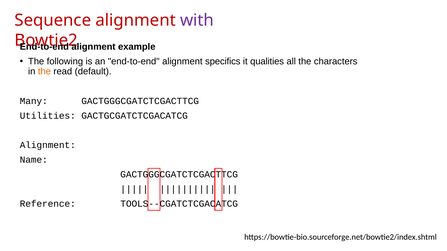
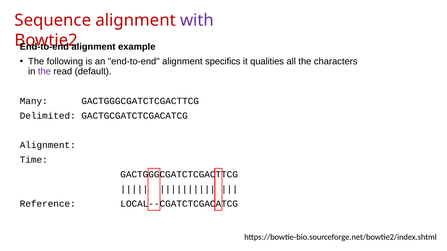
the at (44, 72) colour: orange -> purple
Utilities: Utilities -> Delimited
Name: Name -> Time
TOOLS--CGATCTCGACATCG: TOOLS--CGATCTCGACATCG -> LOCAL--CGATCTCGACATCG
